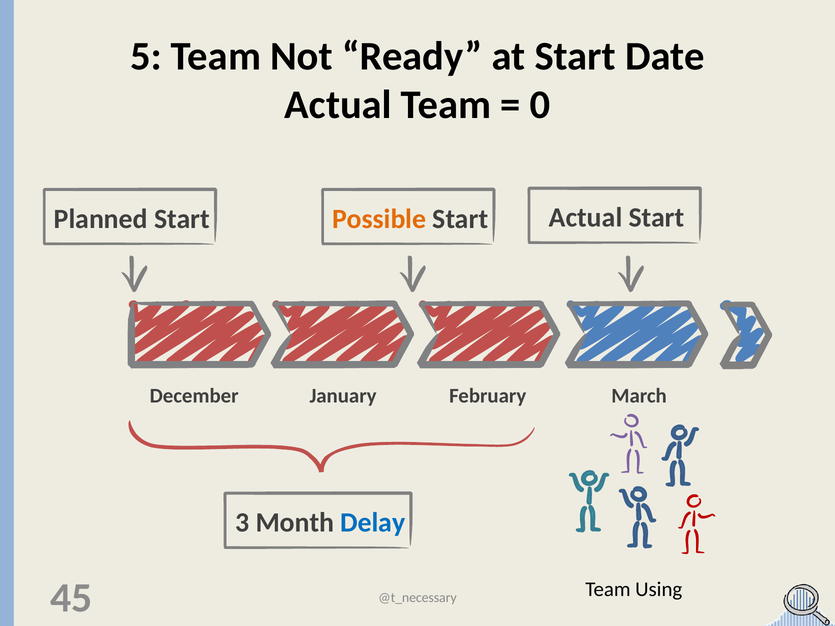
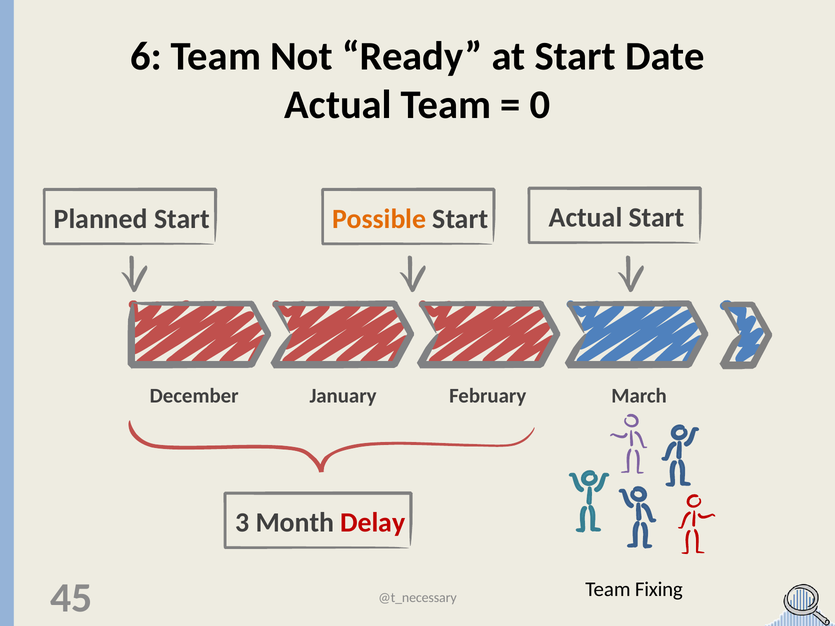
5: 5 -> 6
Delay colour: blue -> red
Using: Using -> Fixing
